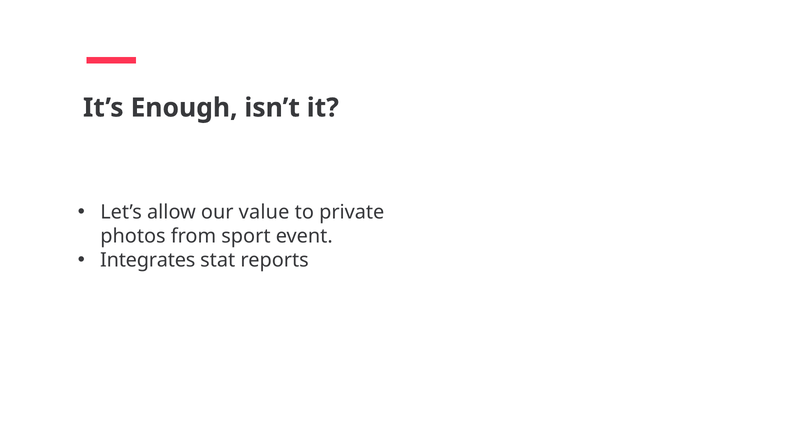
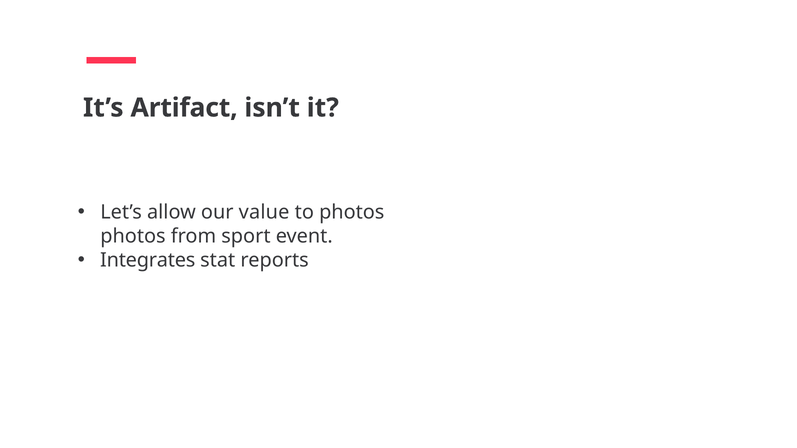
Enough: Enough -> Artifact
to private: private -> photos
